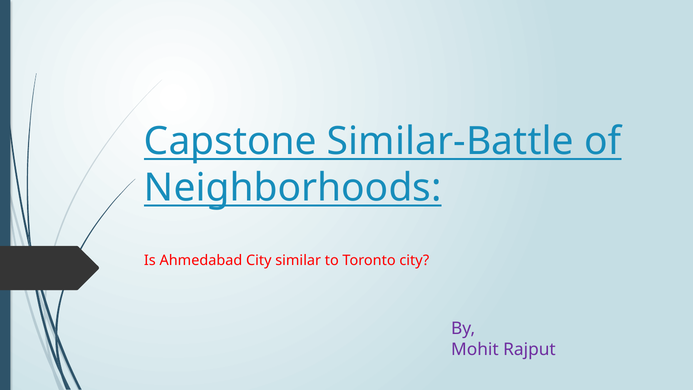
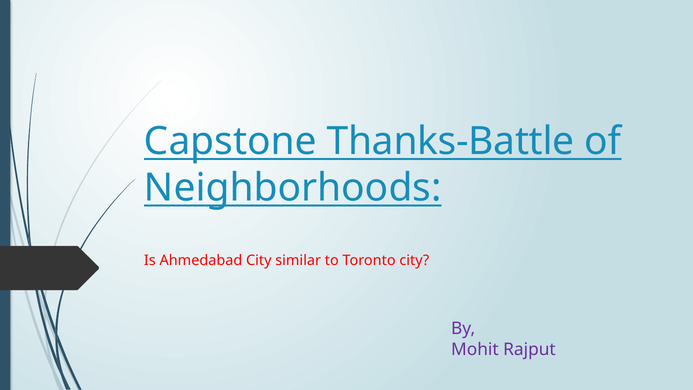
Similar-Battle: Similar-Battle -> Thanks-Battle
